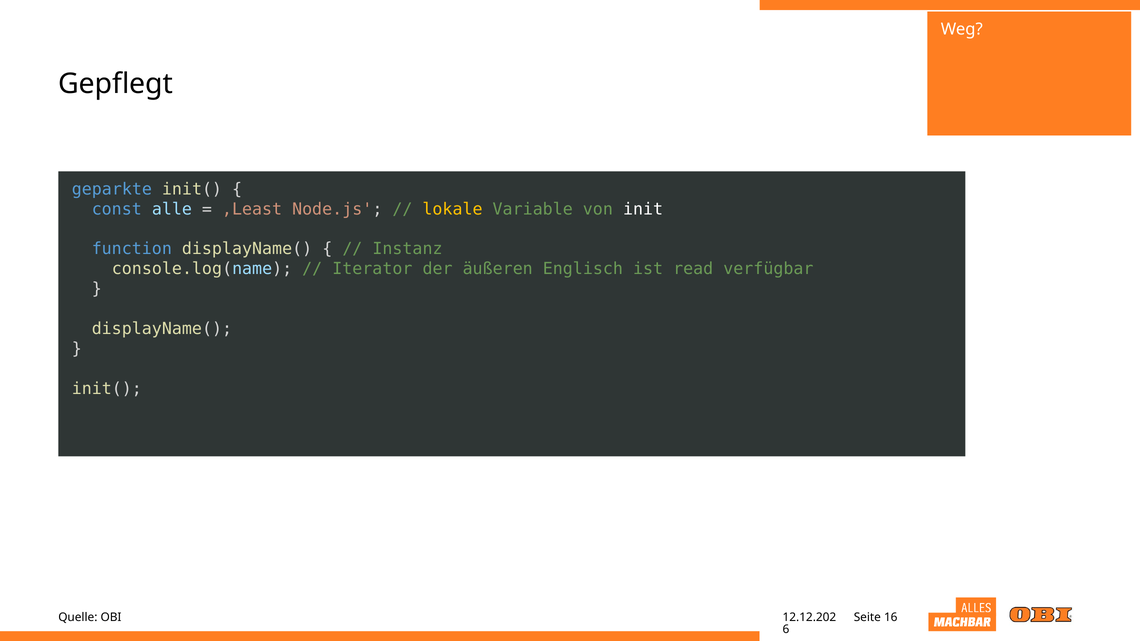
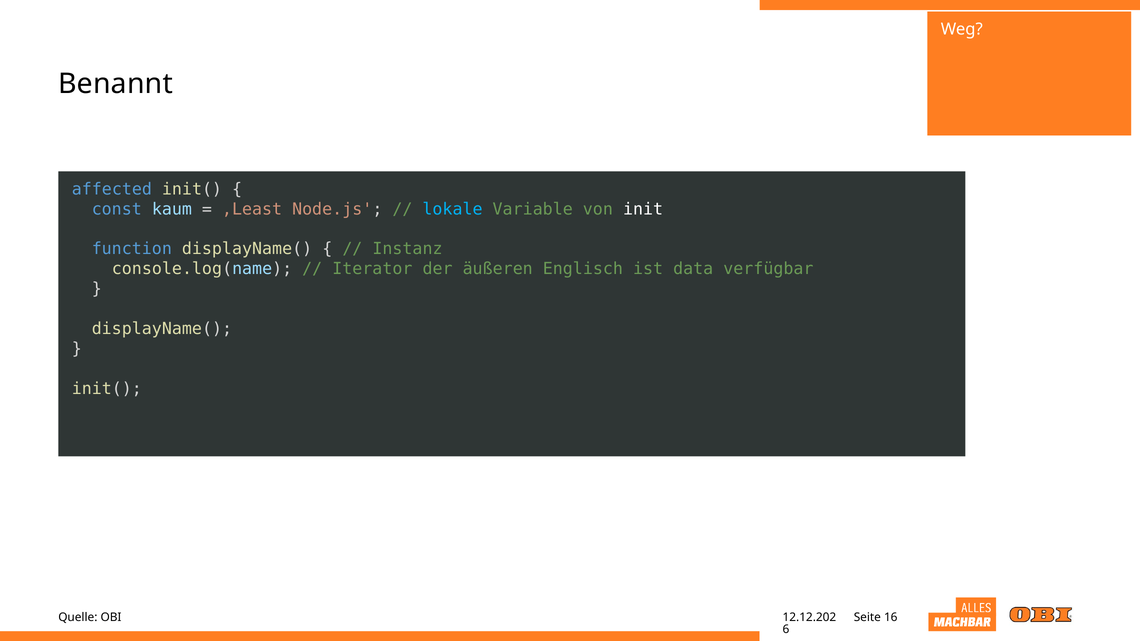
Gepflegt: Gepflegt -> Benannt
geparkte: geparkte -> affected
alle: alle -> kaum
lokale colour: yellow -> light blue
read: read -> data
